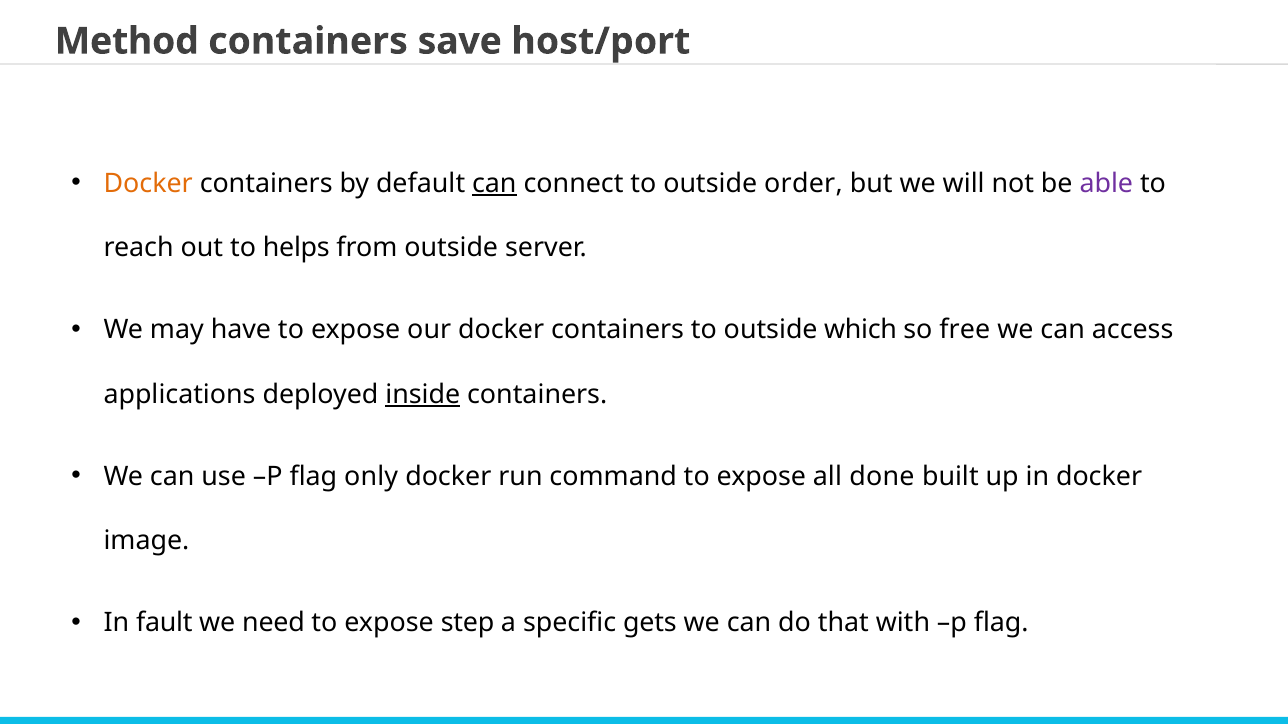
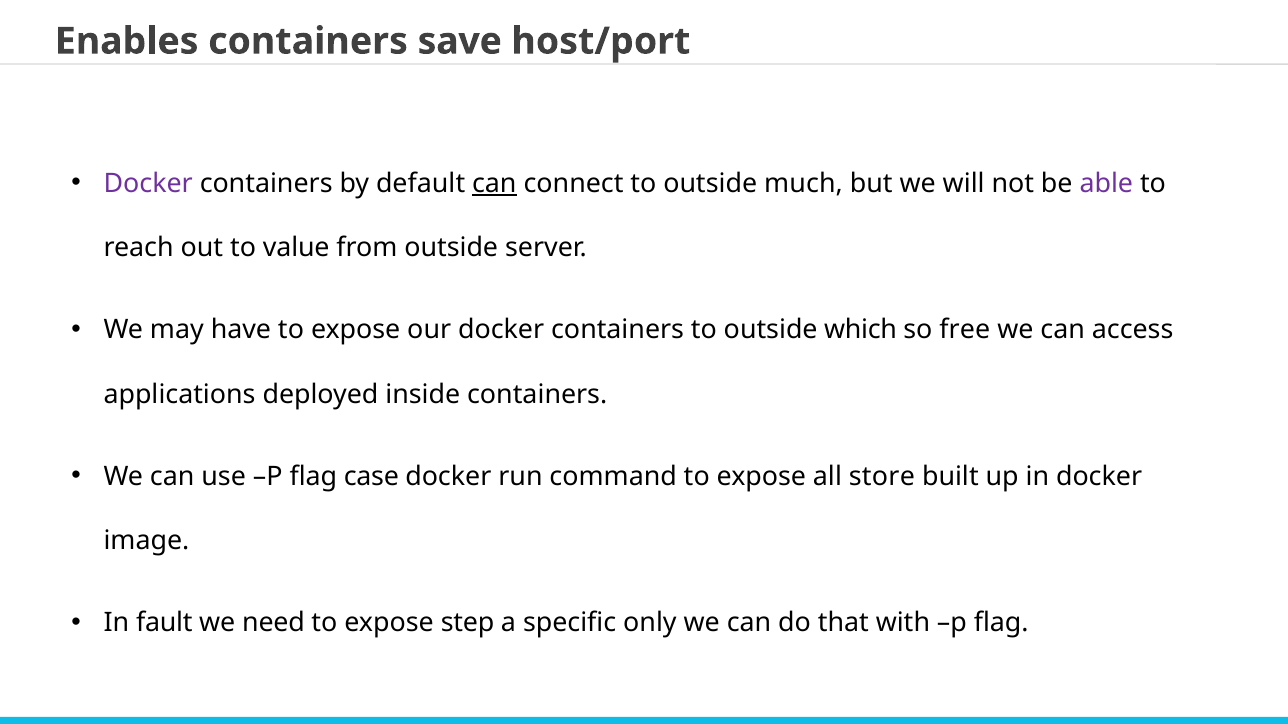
Method: Method -> Enables
Docker at (148, 183) colour: orange -> purple
order: order -> much
helps: helps -> value
inside underline: present -> none
only: only -> case
done: done -> store
gets: gets -> only
